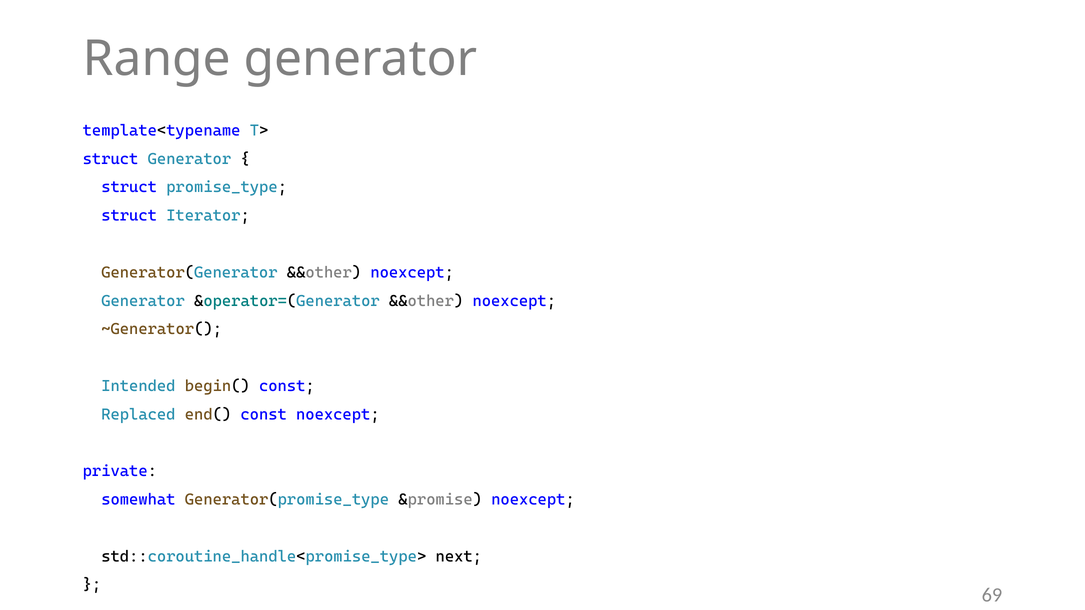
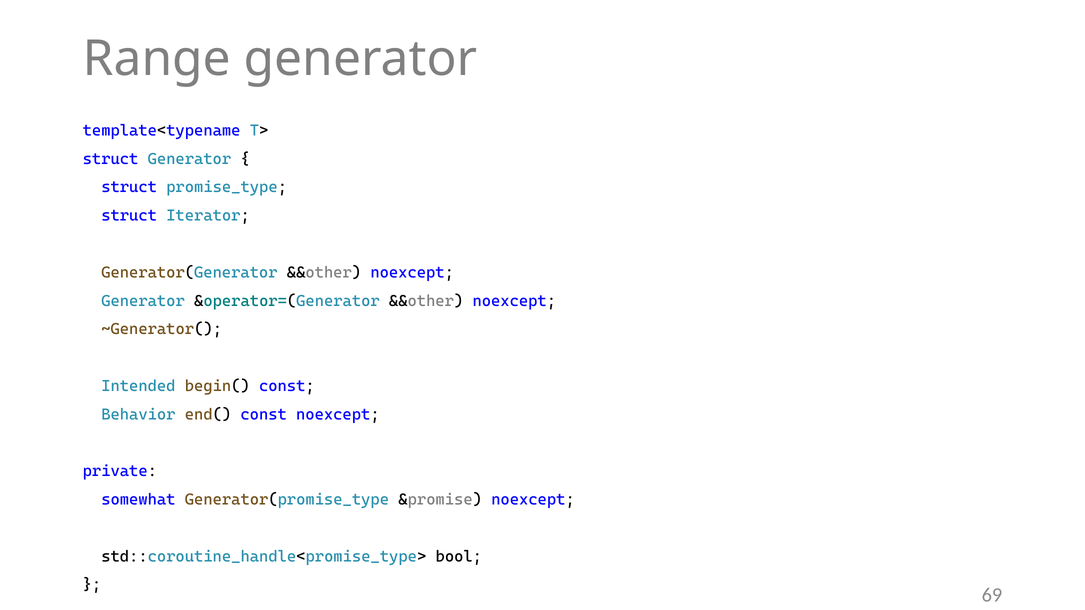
Replaced: Replaced -> Behavior
next: next -> bool
